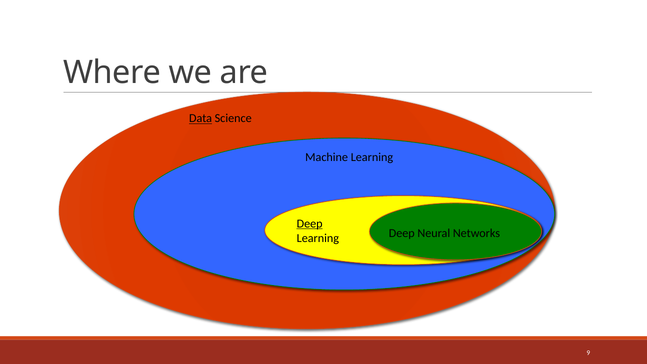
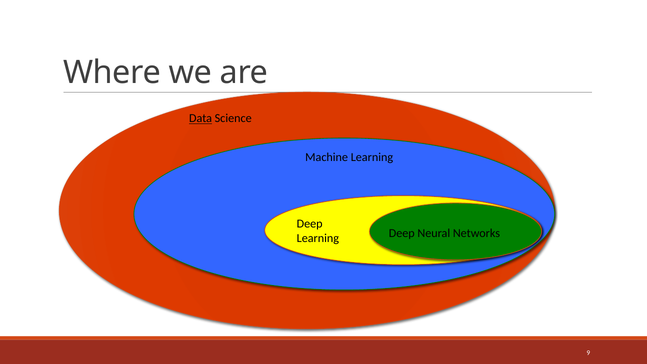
Deep at (310, 223) underline: present -> none
